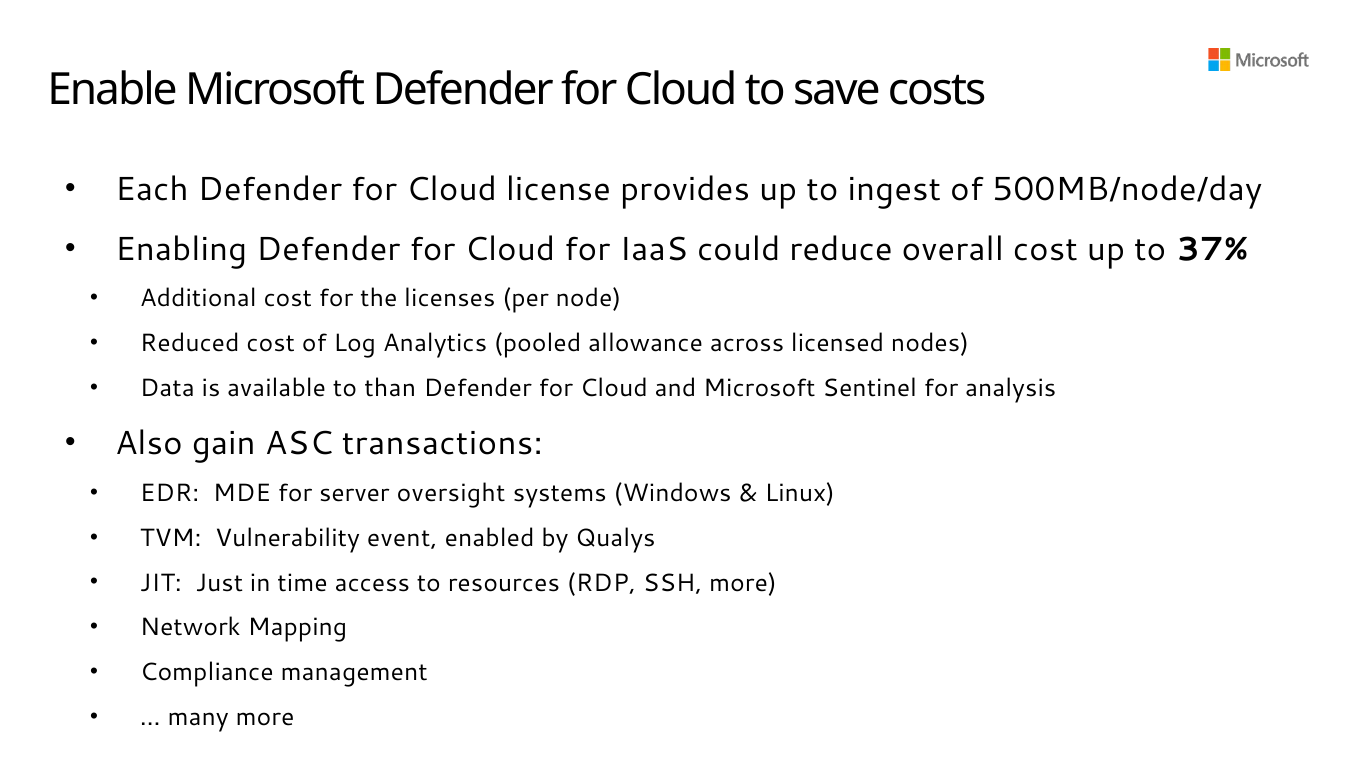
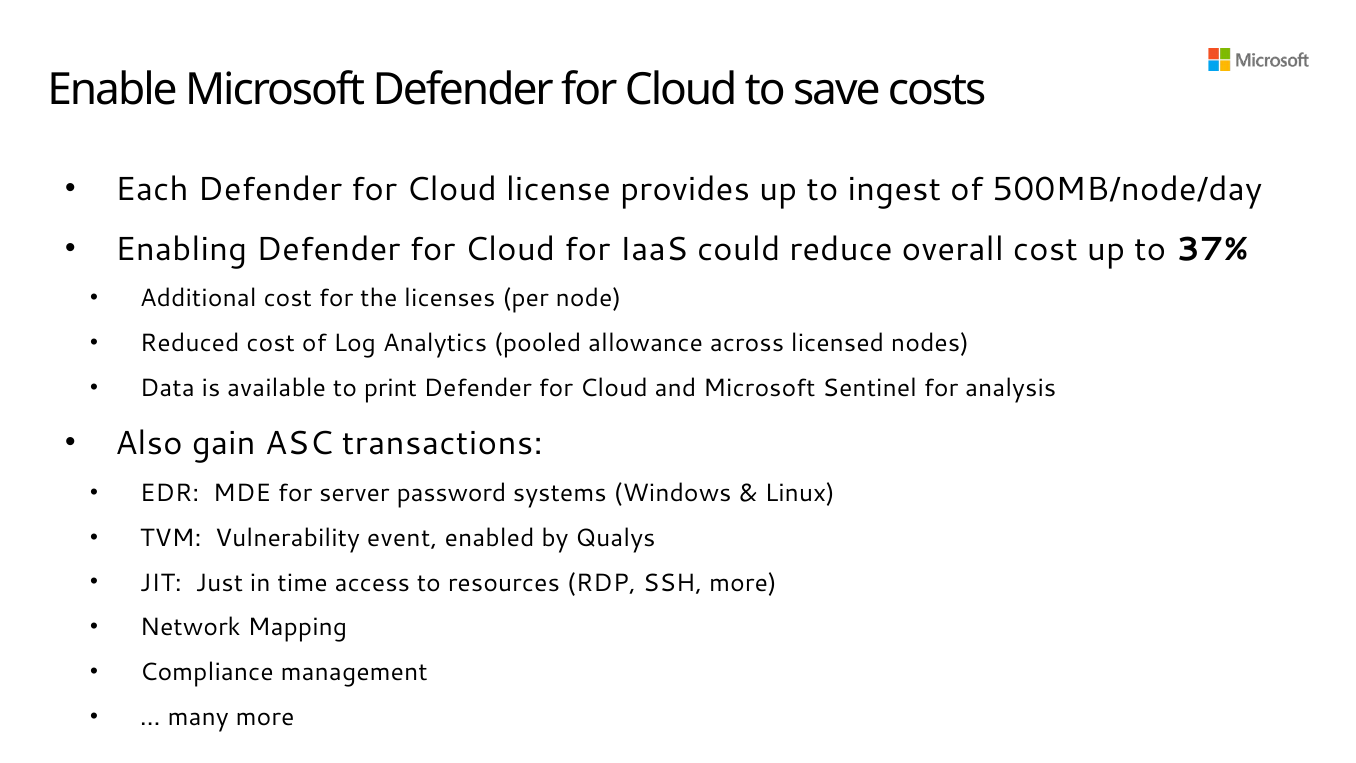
than: than -> print
oversight: oversight -> password
